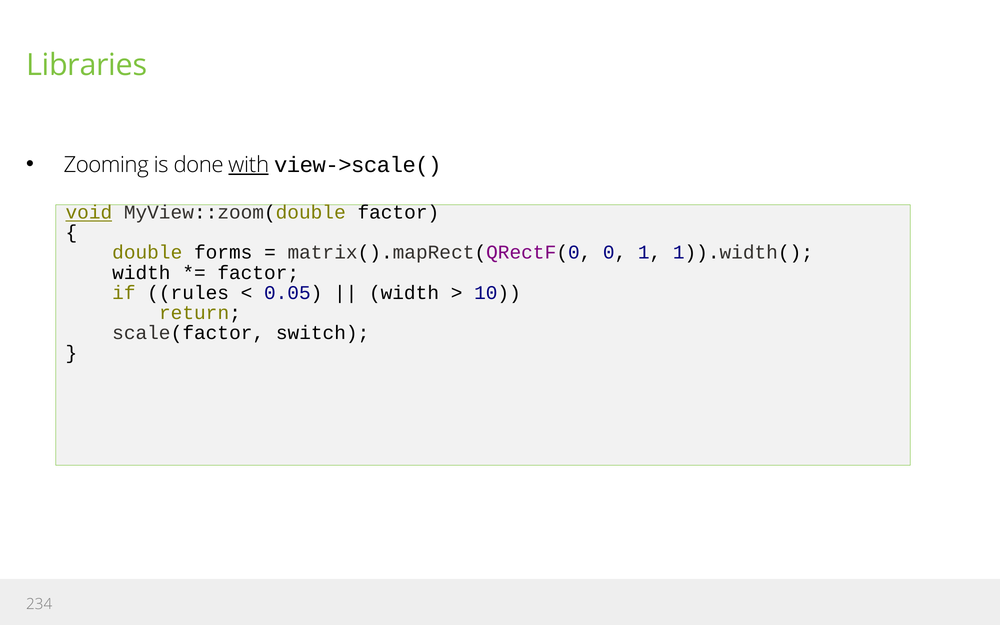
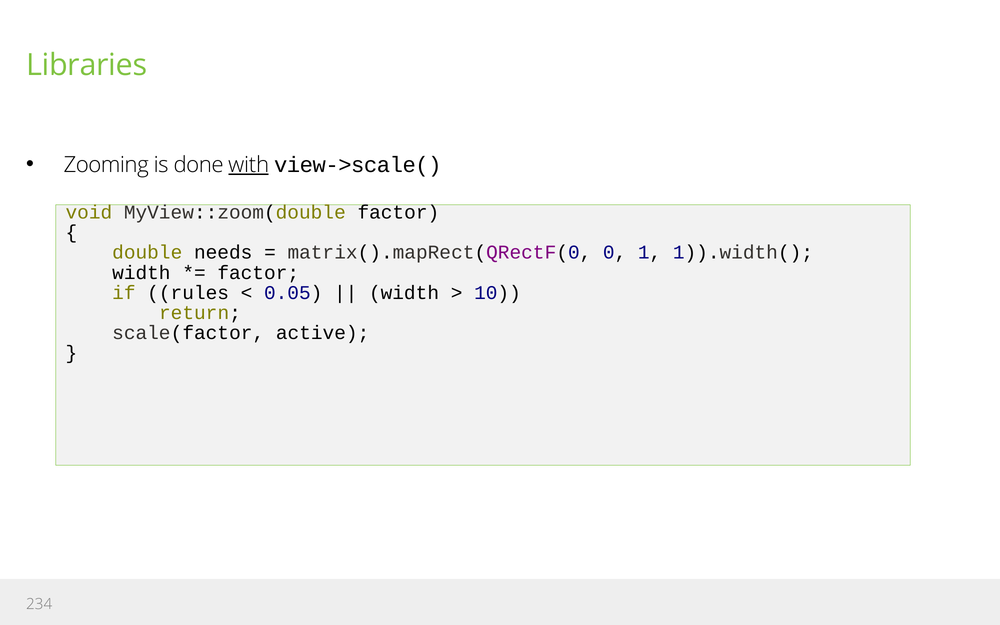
void underline: present -> none
forms: forms -> needs
switch: switch -> active
